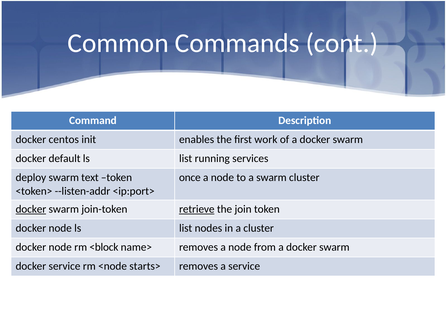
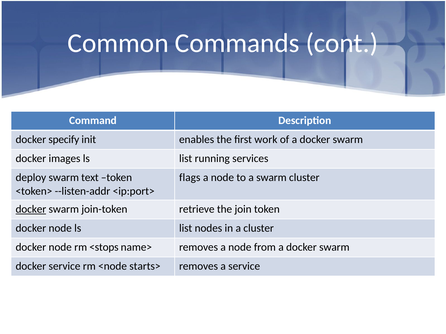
centos: centos -> specify
default: default -> images
once: once -> flags
retrieve underline: present -> none
<block: <block -> <stops
